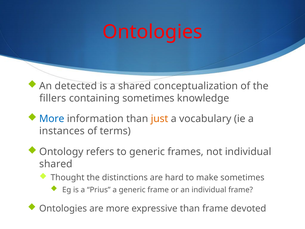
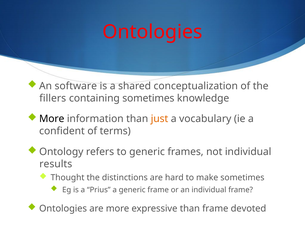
detected: detected -> software
More at (52, 119) colour: blue -> black
instances: instances -> confident
shared at (56, 164): shared -> results
